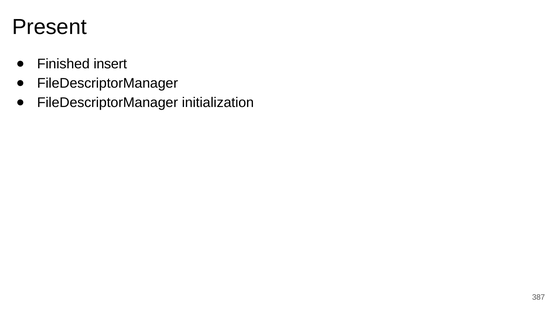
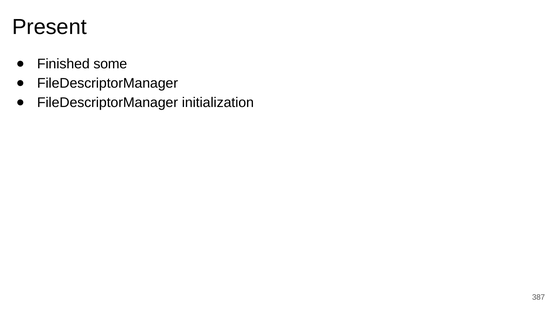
insert: insert -> some
